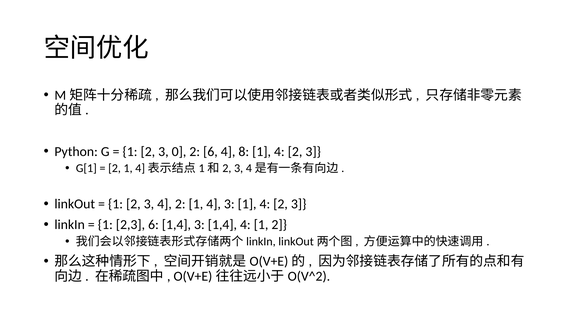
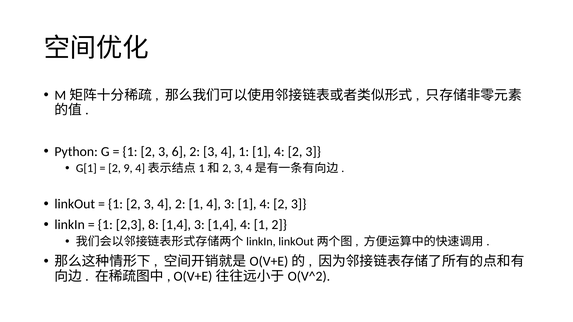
0: 0 -> 6
6 at (210, 152): 6 -> 3
8 at (244, 152): 8 -> 1
1 at (128, 169): 1 -> 9
2,3 6: 6 -> 8
